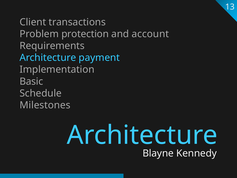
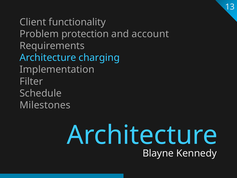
transactions: transactions -> functionality
payment: payment -> charging
Basic: Basic -> Filter
